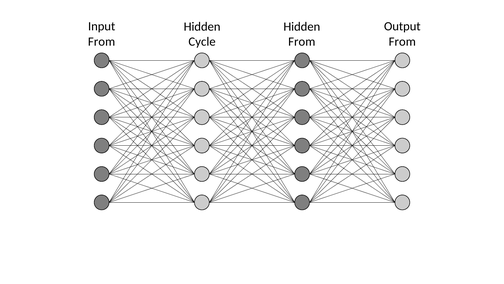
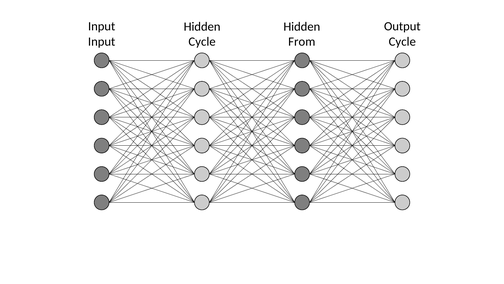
From at (102, 41): From -> Input
From at (402, 41): From -> Cycle
